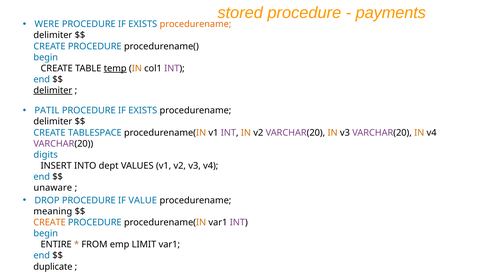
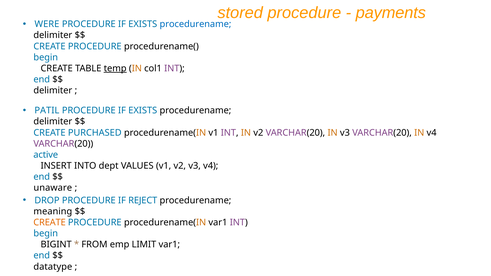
procedurename at (195, 24) colour: orange -> blue
delimiter at (53, 91) underline: present -> none
TABLESPACE: TABLESPACE -> PURCHASED
digits: digits -> active
VALUE: VALUE -> REJECT
ENTIRE: ENTIRE -> BIGINT
duplicate: duplicate -> datatype
